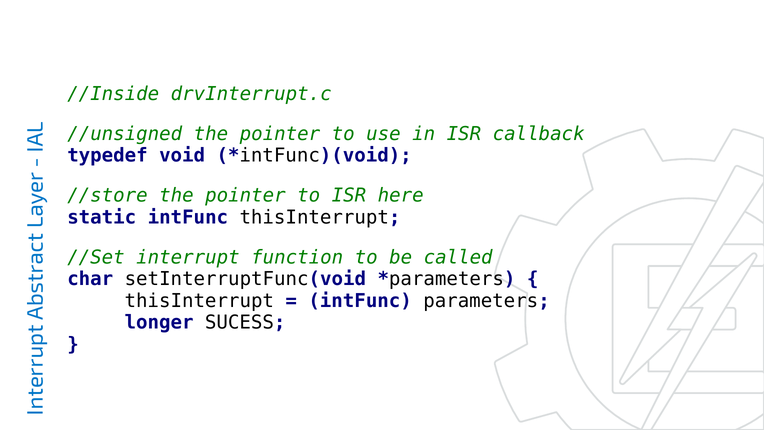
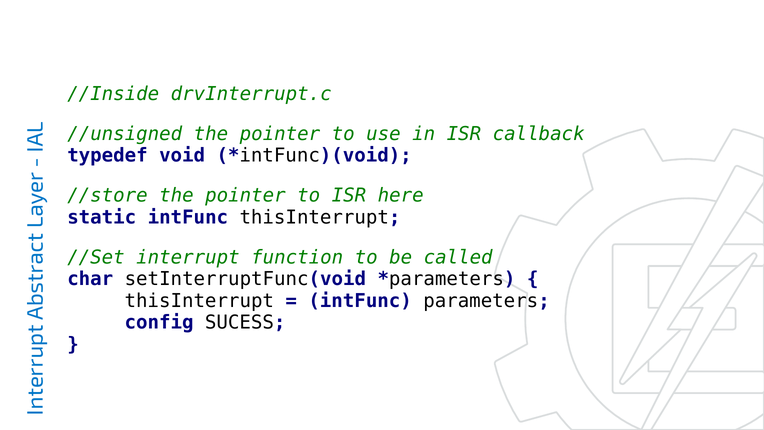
longer: longer -> config
